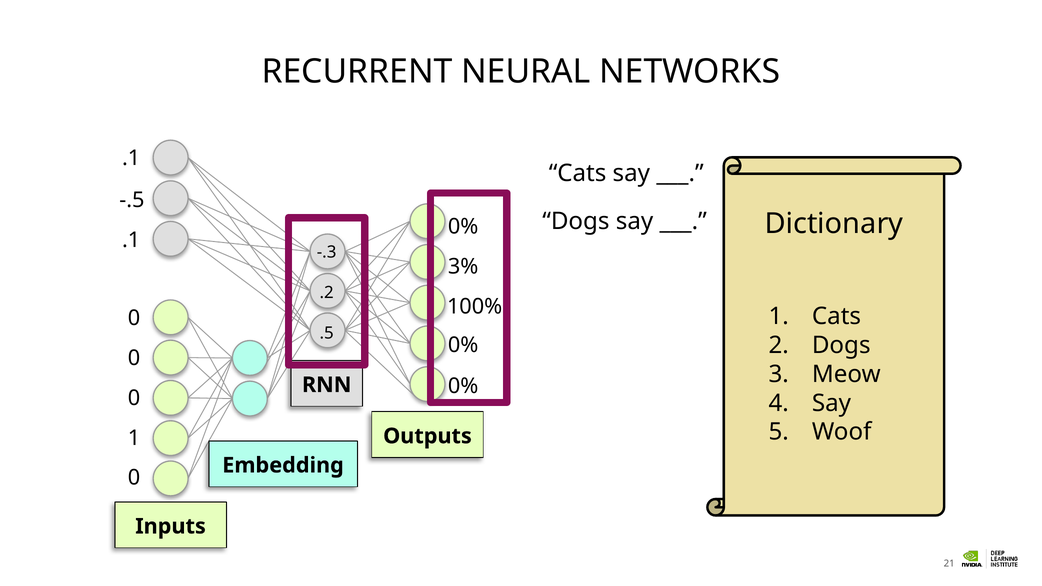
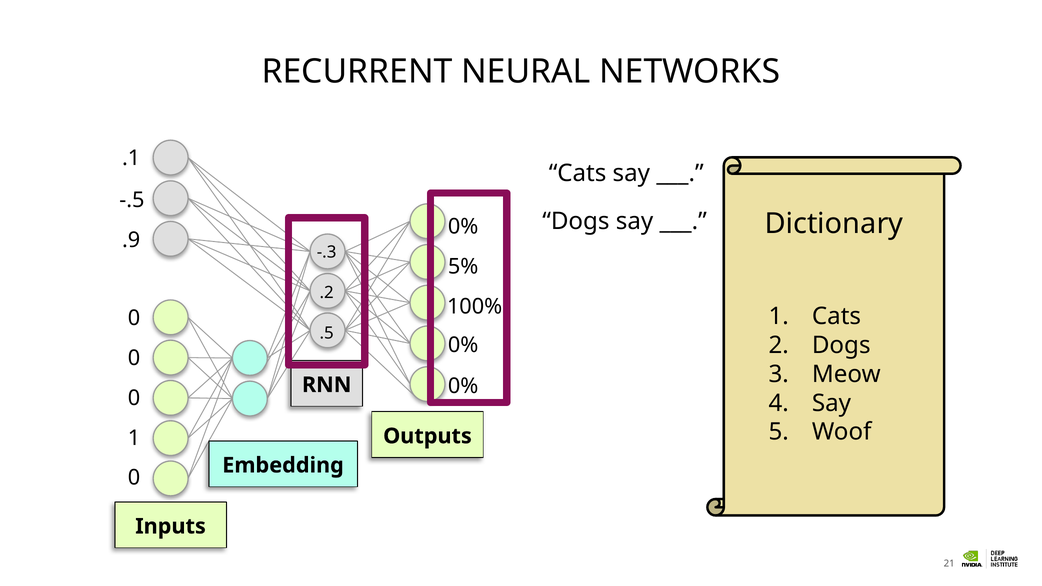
.1 at (131, 240): .1 -> .9
3%: 3% -> 5%
